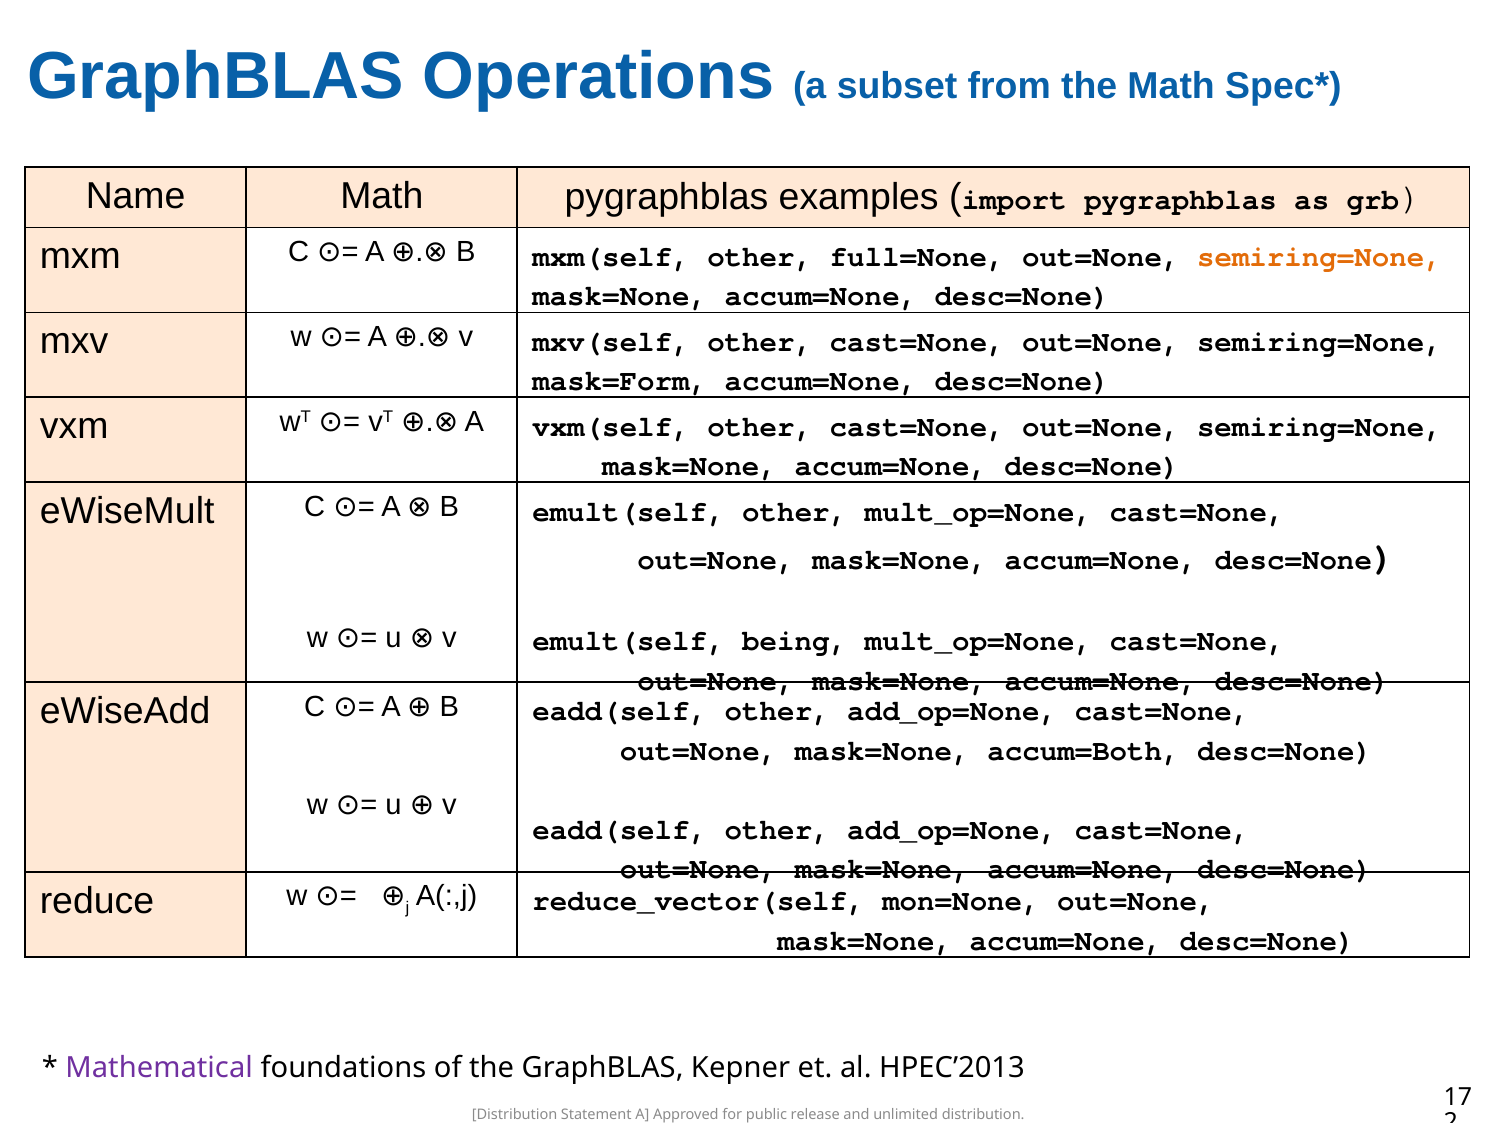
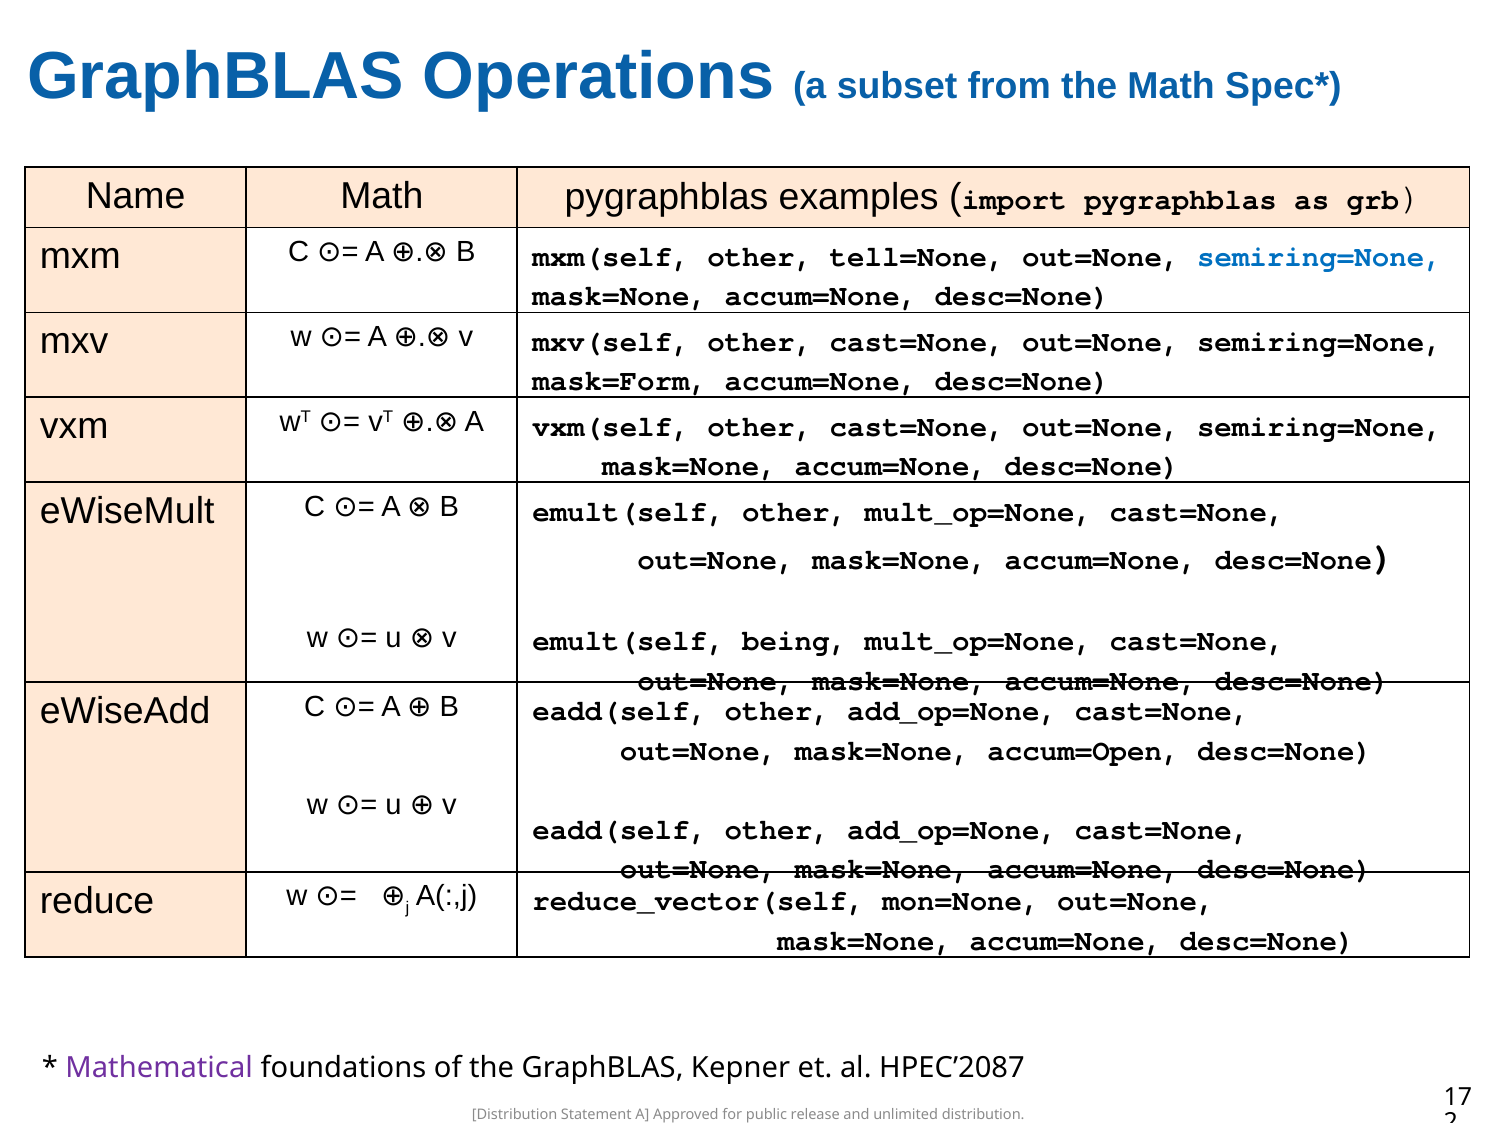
full=None: full=None -> tell=None
semiring=None at (1319, 256) colour: orange -> blue
accum=Both: accum=Both -> accum=Open
HPEC’2013: HPEC’2013 -> HPEC’2087
